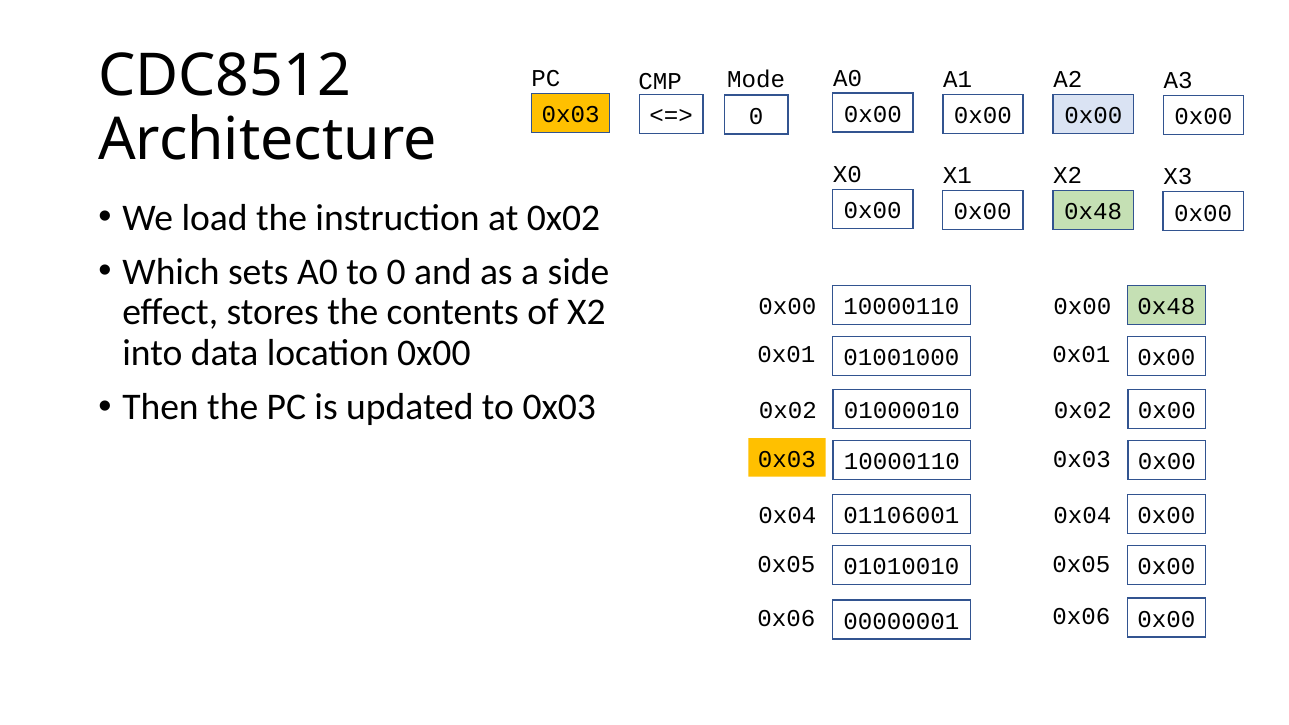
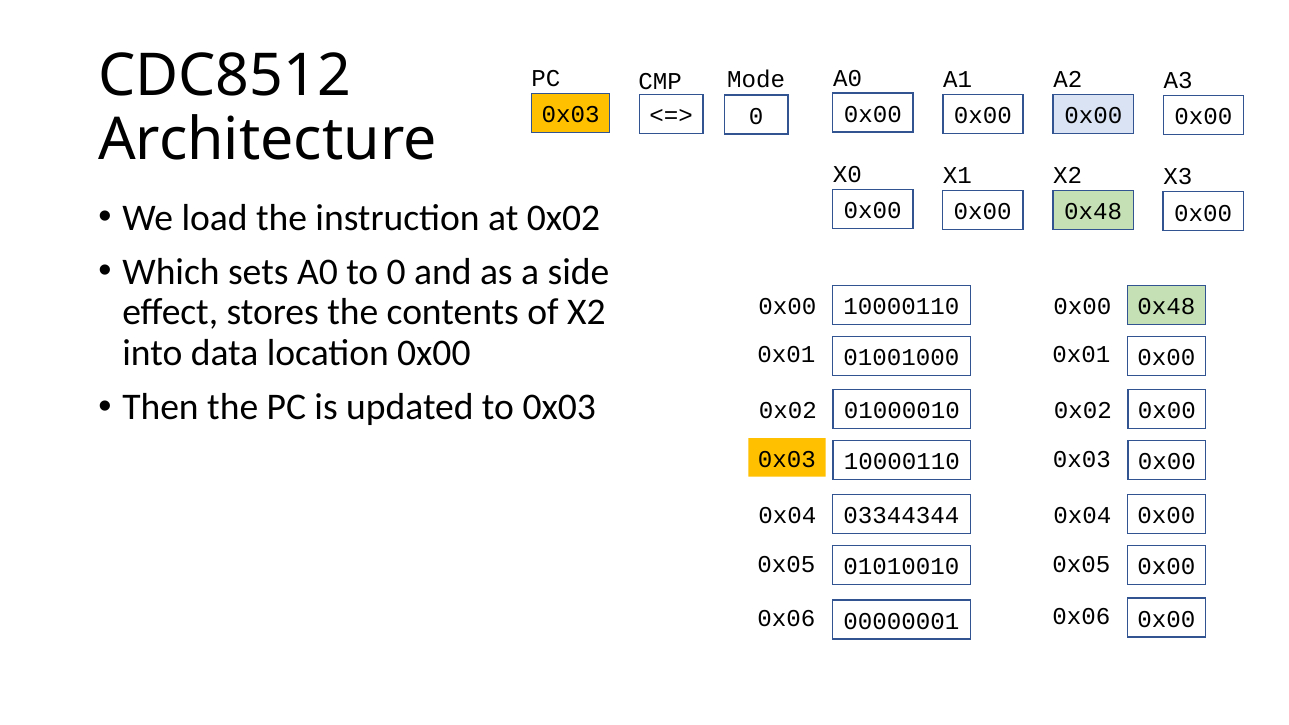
01106001: 01106001 -> 03344344
